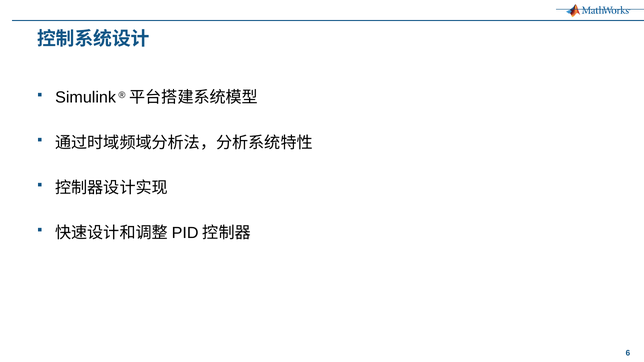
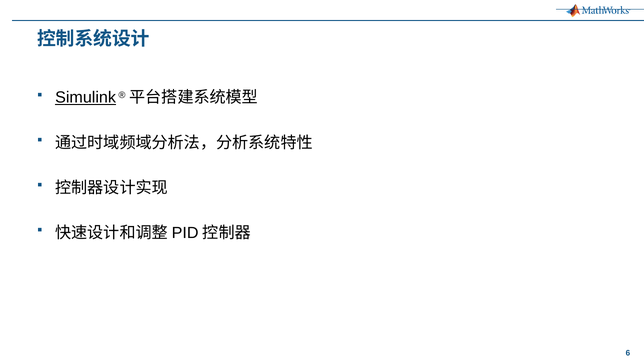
Simulink underline: none -> present
